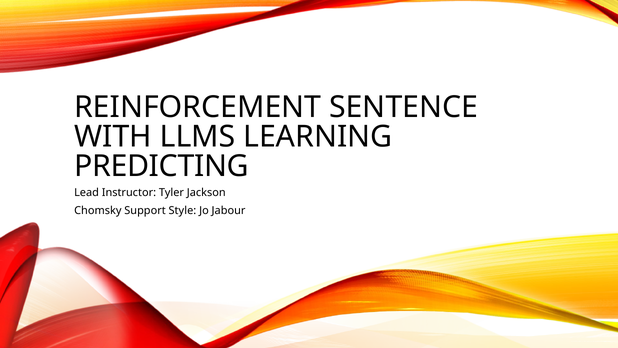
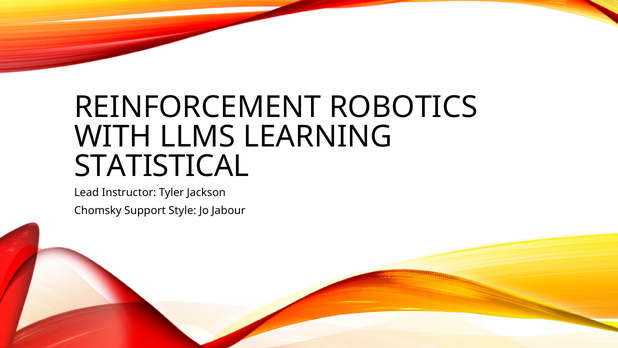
SENTENCE: SENTENCE -> ROBOTICS
PREDICTING: PREDICTING -> STATISTICAL
